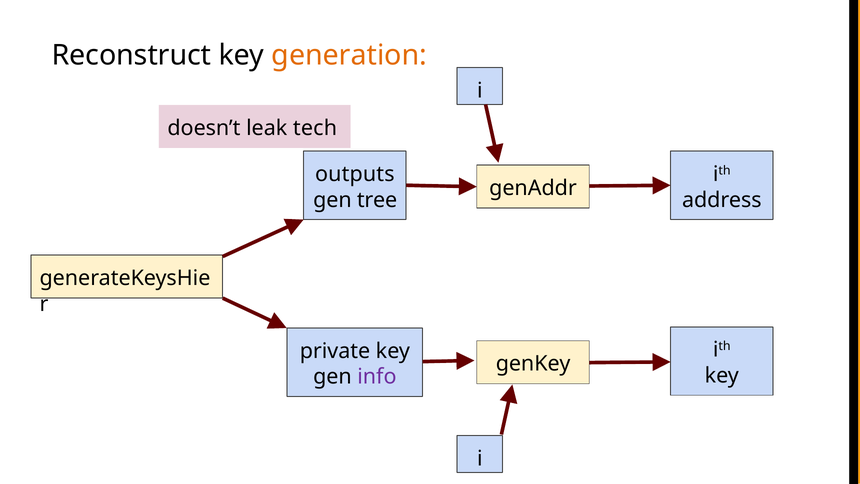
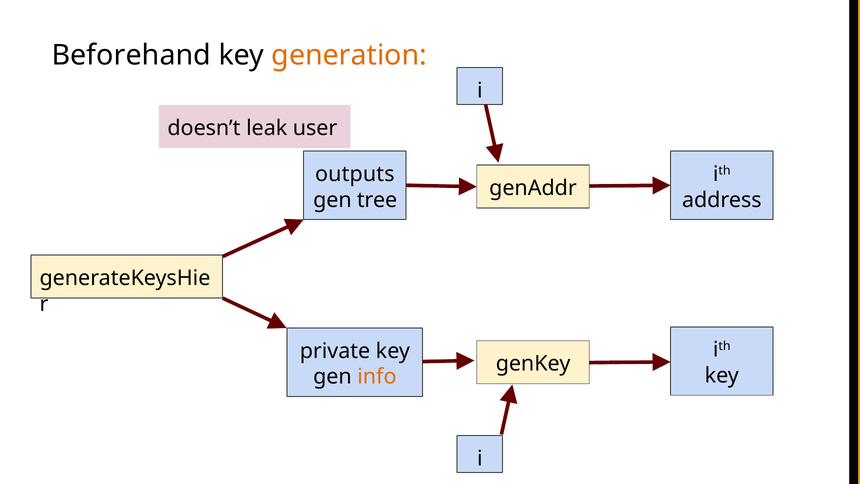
Reconstruct: Reconstruct -> Beforehand
tech: tech -> user
info colour: purple -> orange
